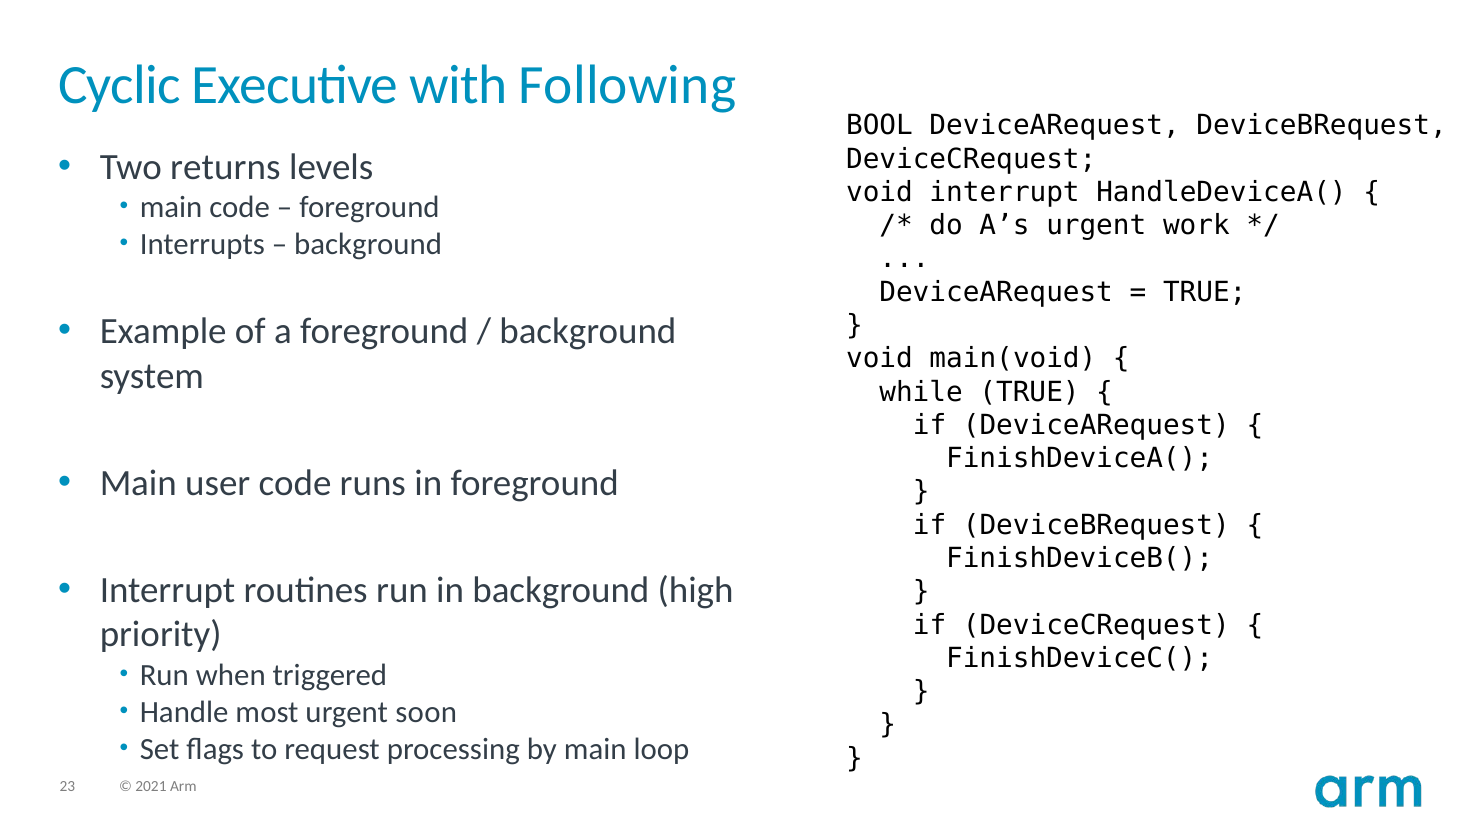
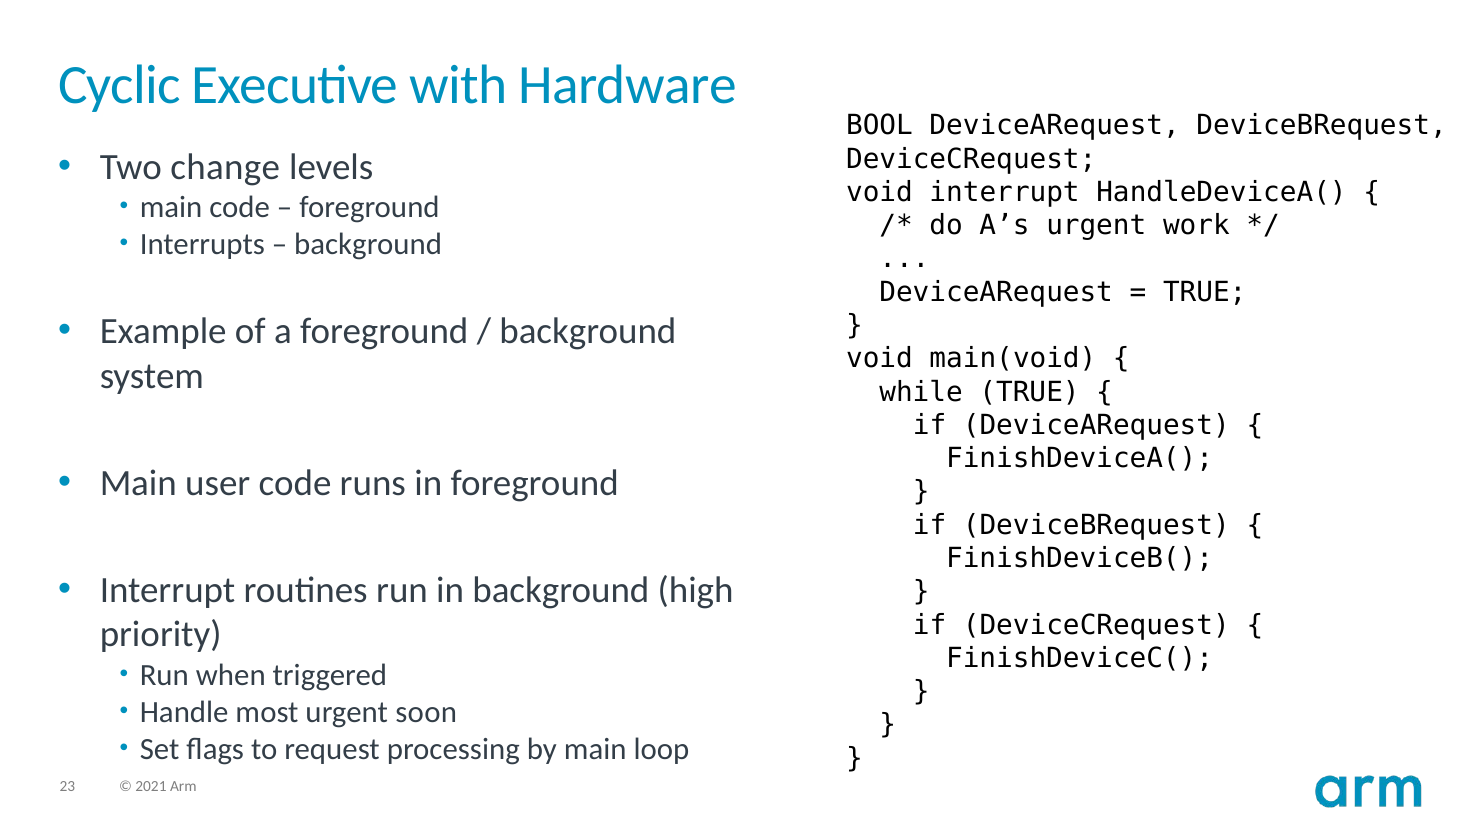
Following: Following -> Hardware
returns: returns -> change
